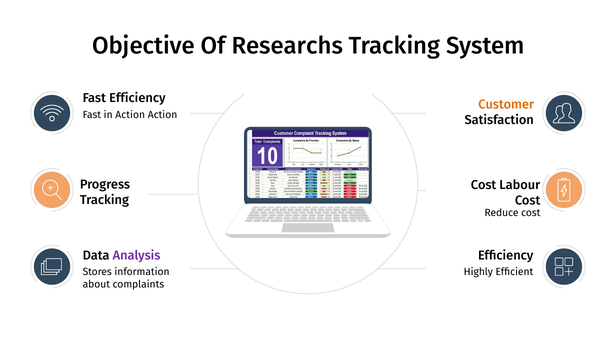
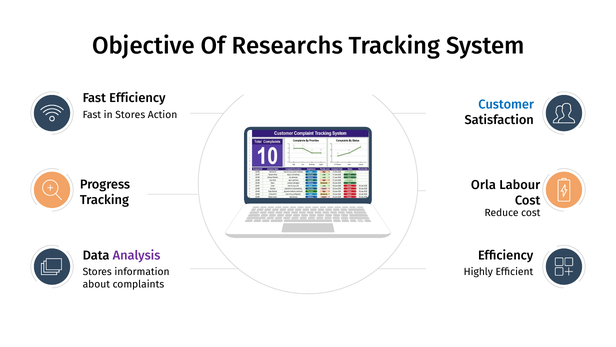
Customer colour: orange -> blue
in Action: Action -> Stores
Cost at (484, 185): Cost -> Orla
